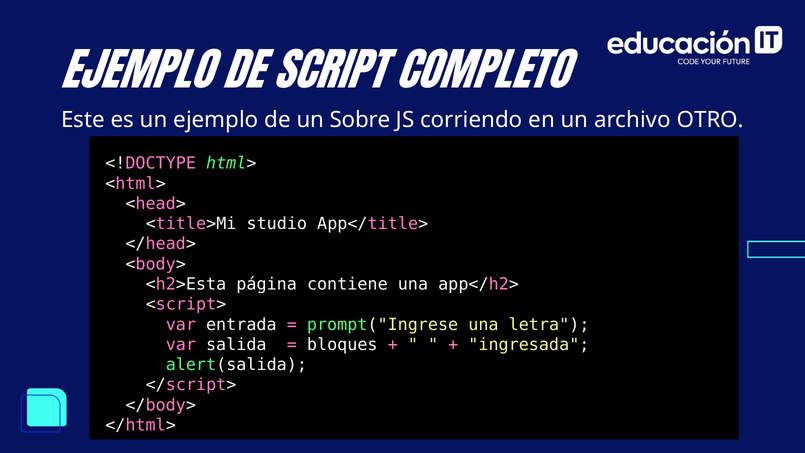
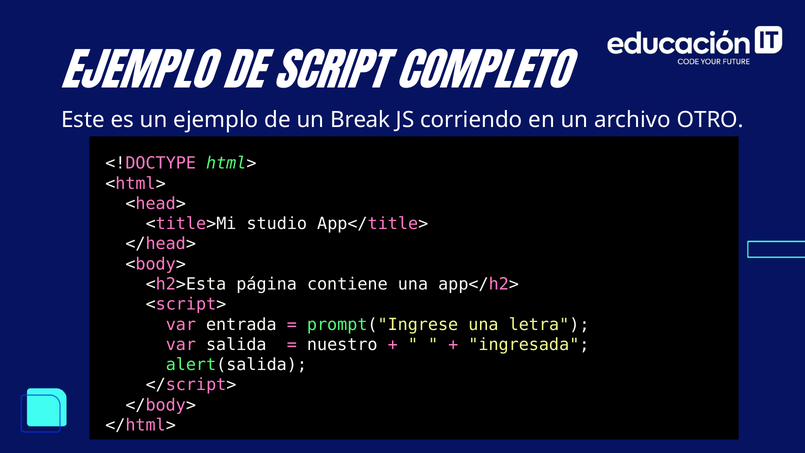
Sobre: Sobre -> Break
bloques: bloques -> nuestro
